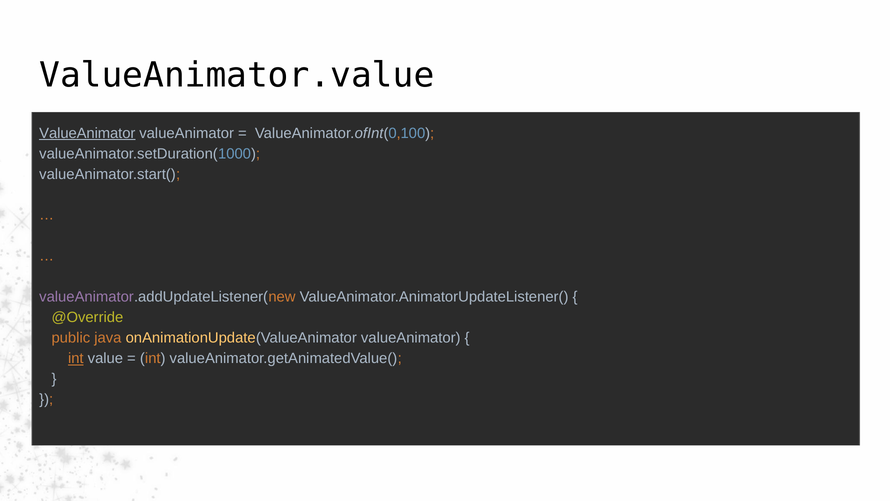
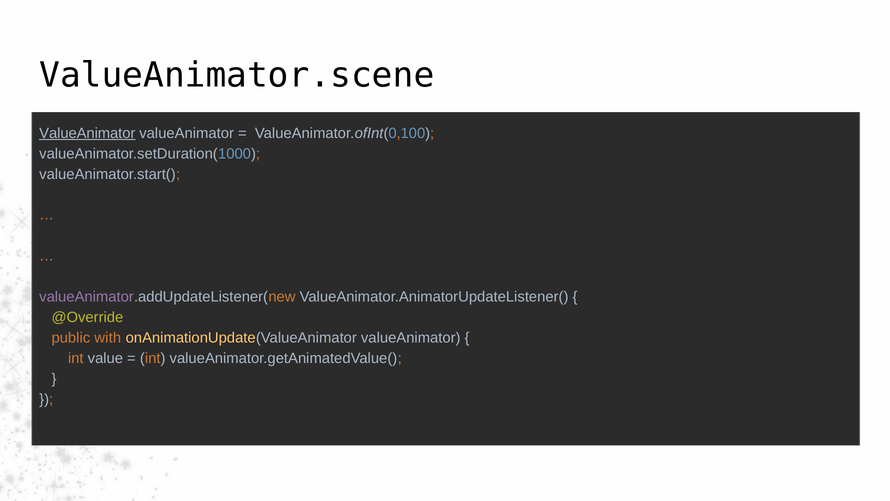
ValueAnimator.value: ValueAnimator.value -> ValueAnimator.scene
java: java -> with
int at (76, 358) underline: present -> none
